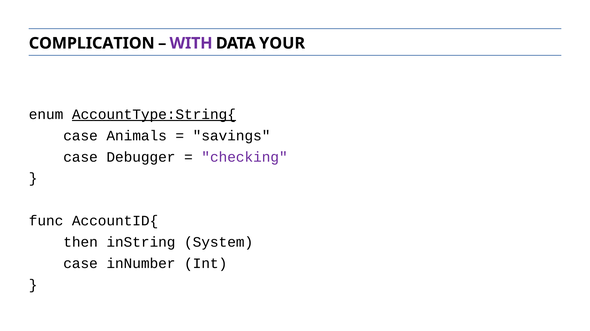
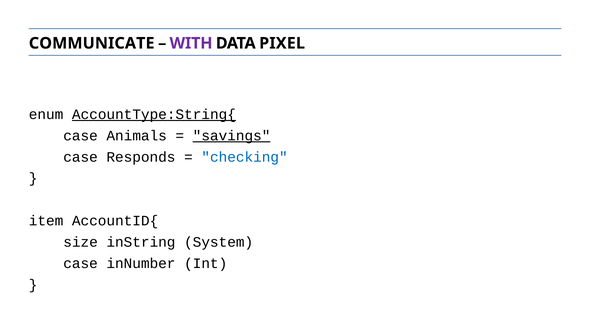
COMPLICATION: COMPLICATION -> COMMUNICATE
YOUR: YOUR -> PIXEL
savings underline: none -> present
Debugger: Debugger -> Responds
checking colour: purple -> blue
func: func -> item
then: then -> size
